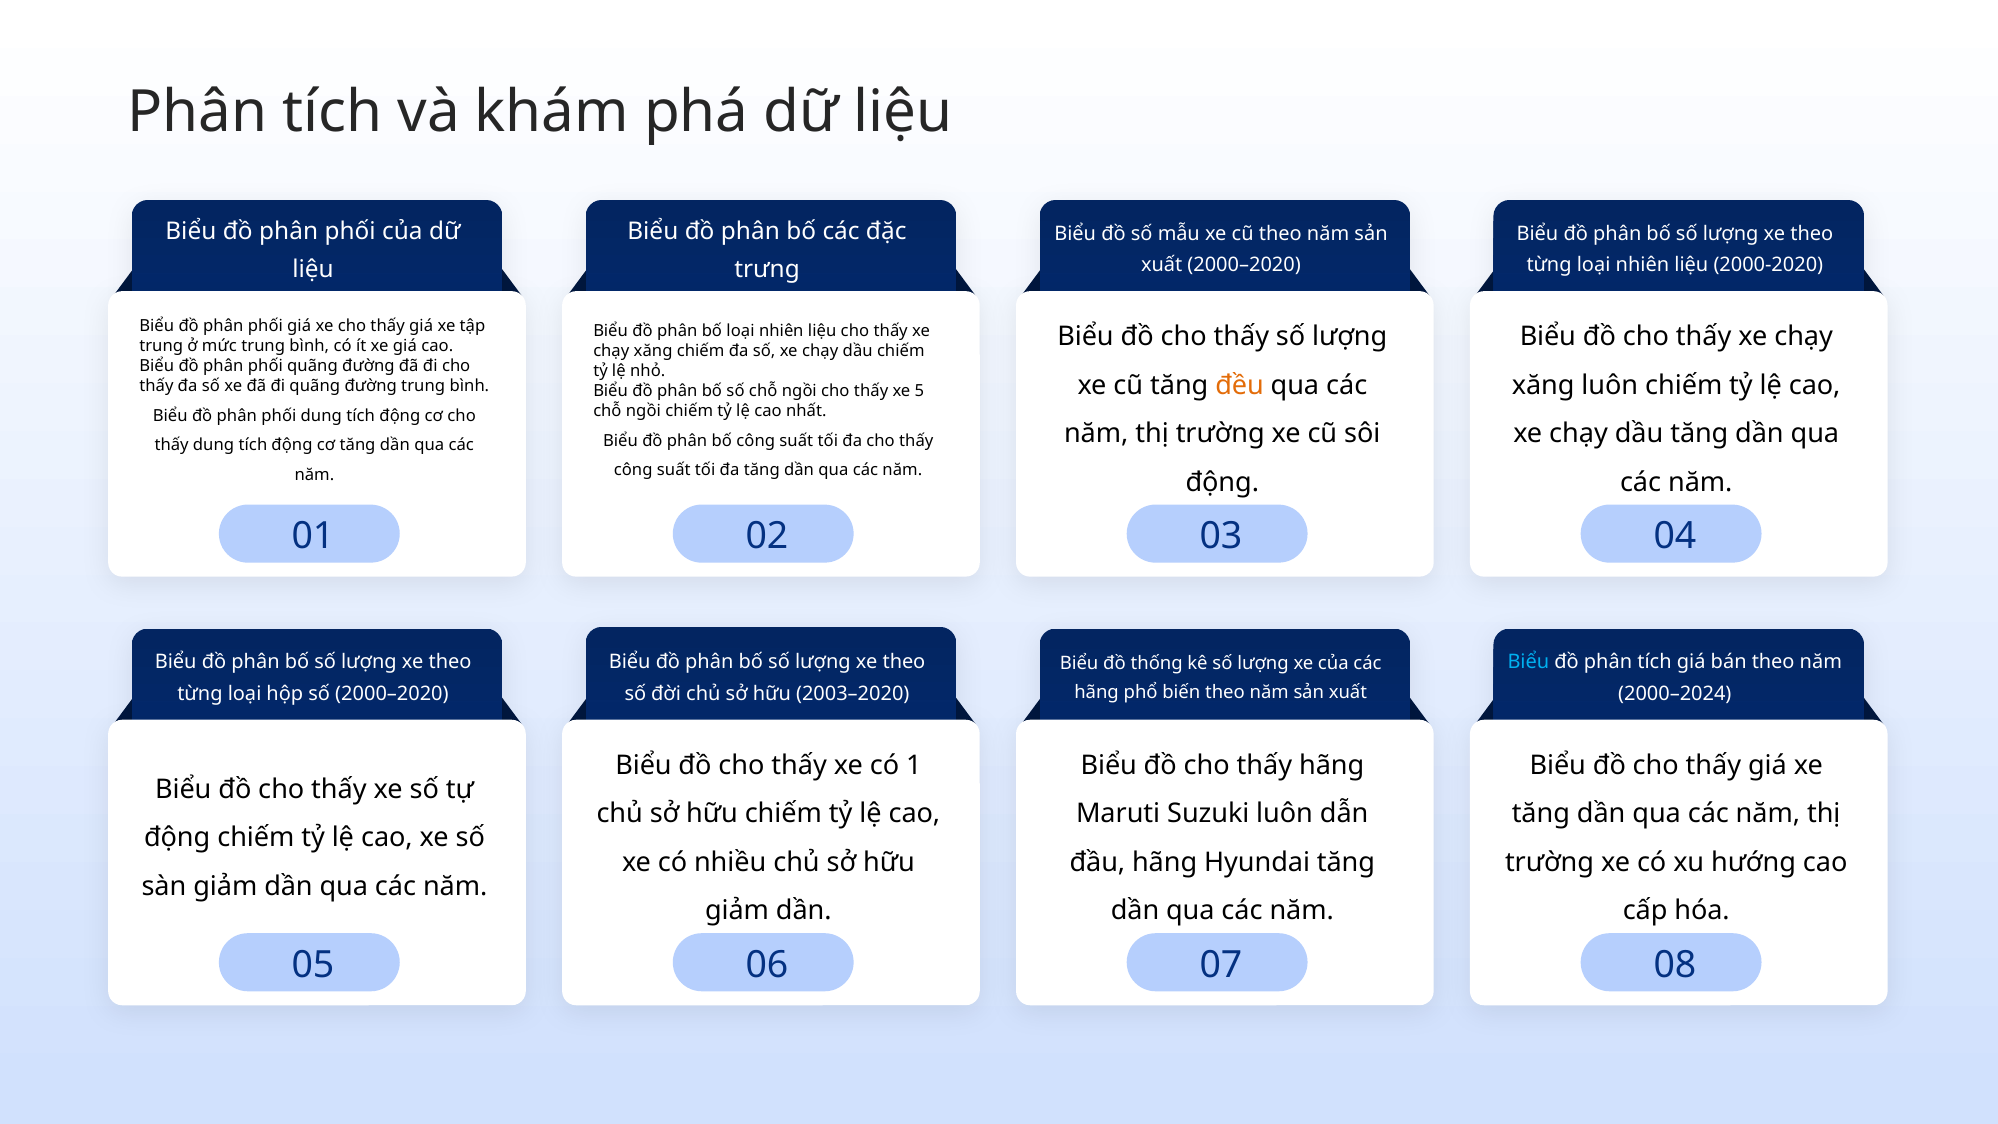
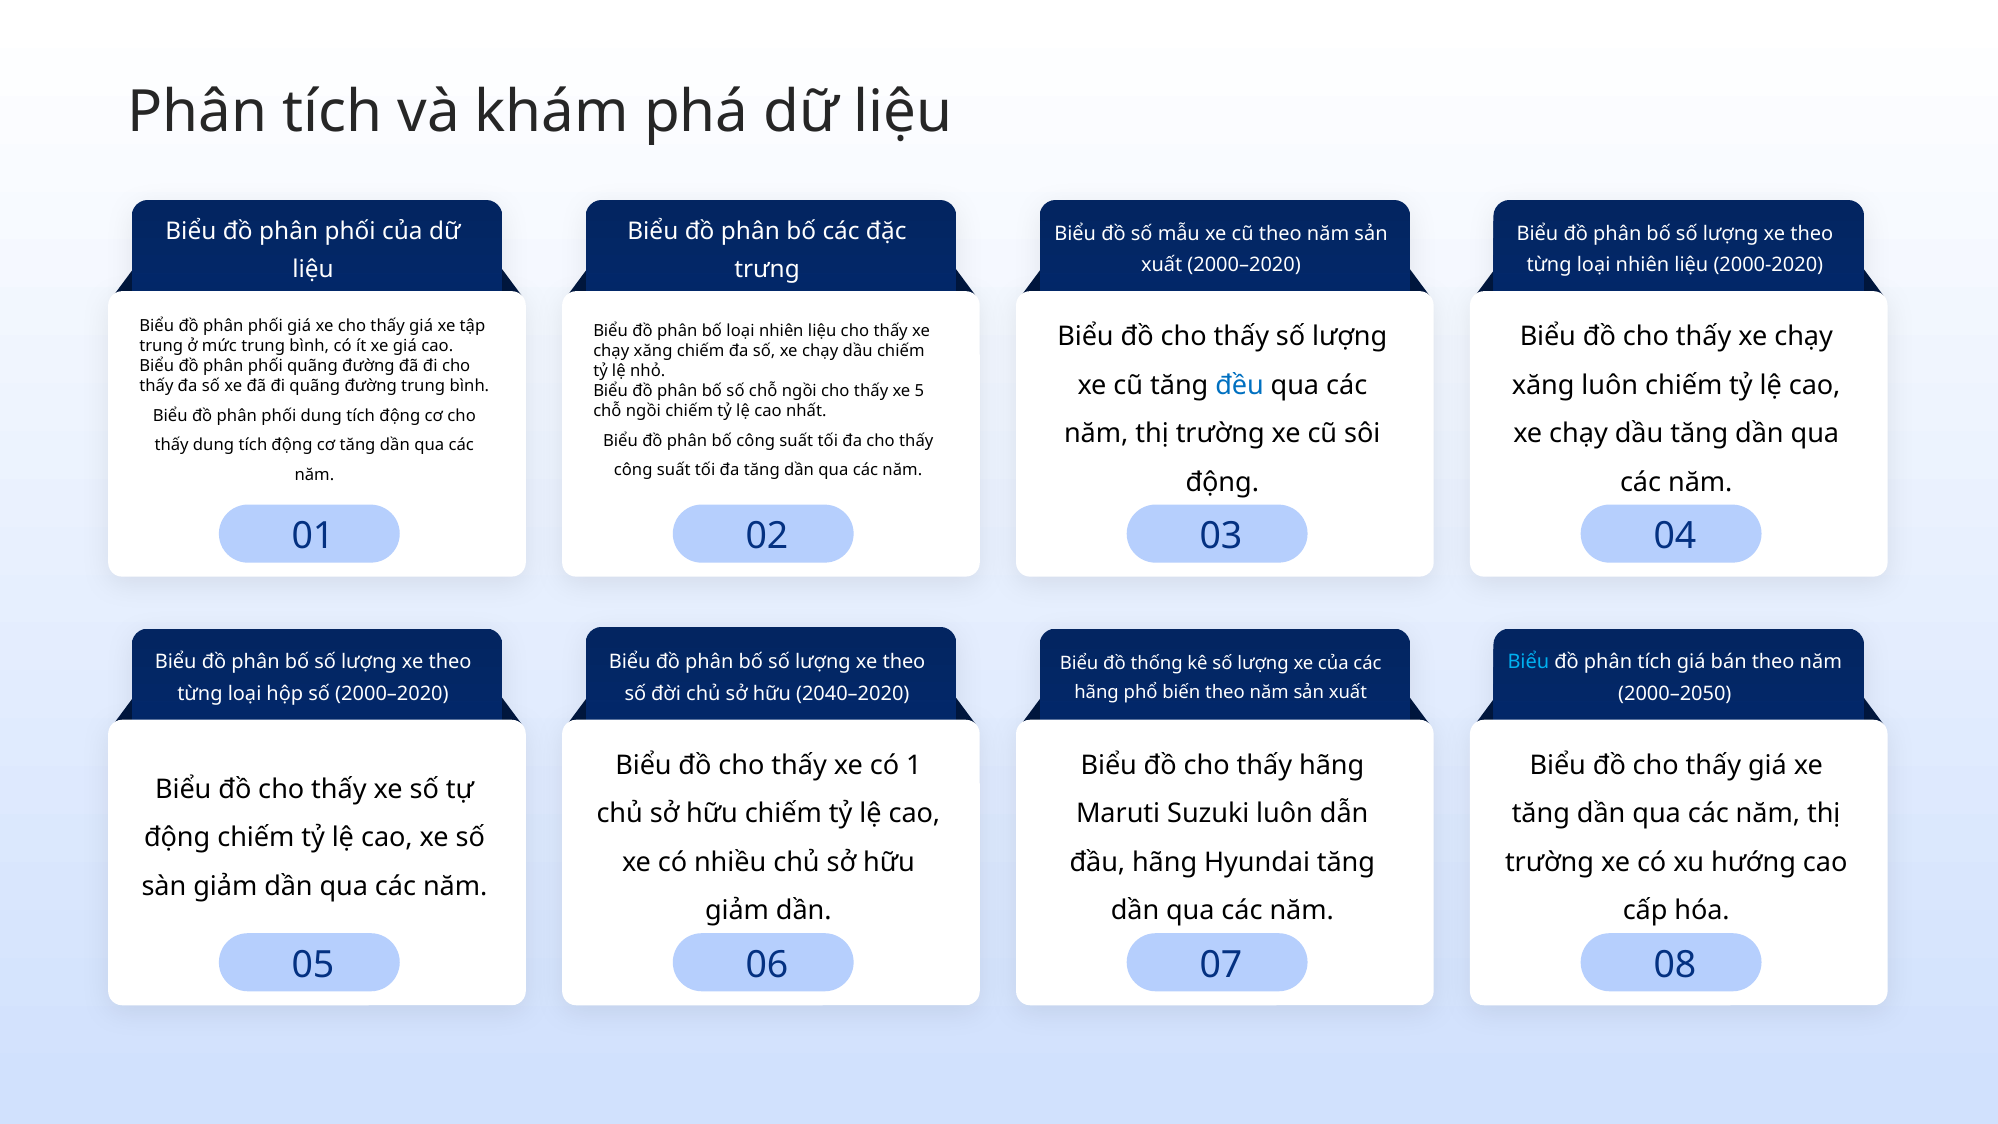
đều colour: orange -> blue
2003–2020: 2003–2020 -> 2040–2020
2000–2024: 2000–2024 -> 2000–2050
